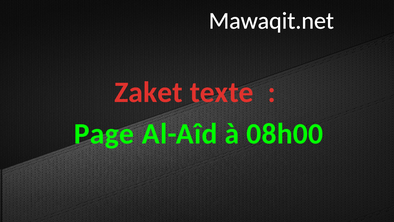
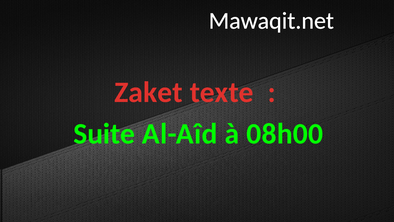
Page: Page -> Suite
